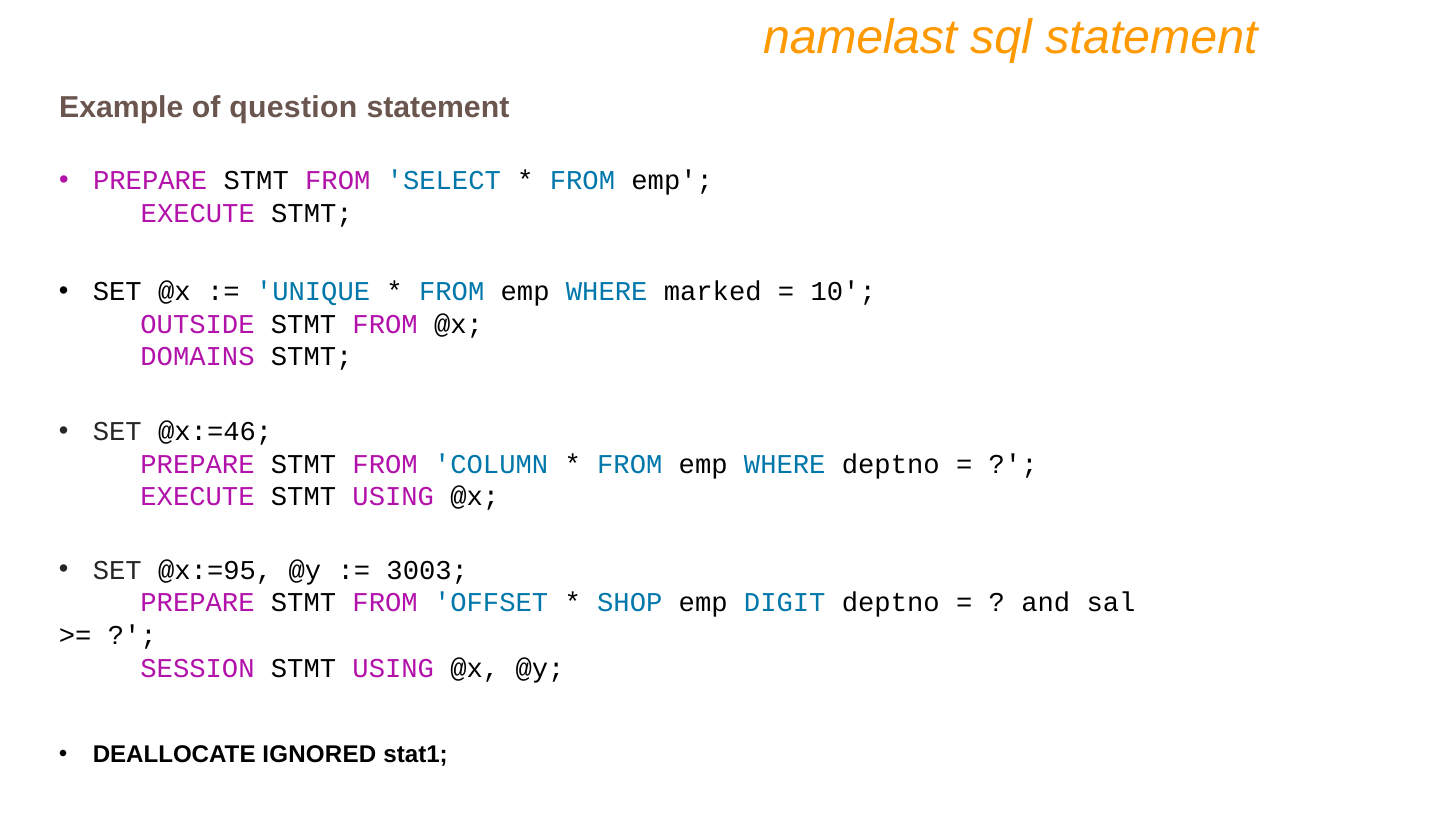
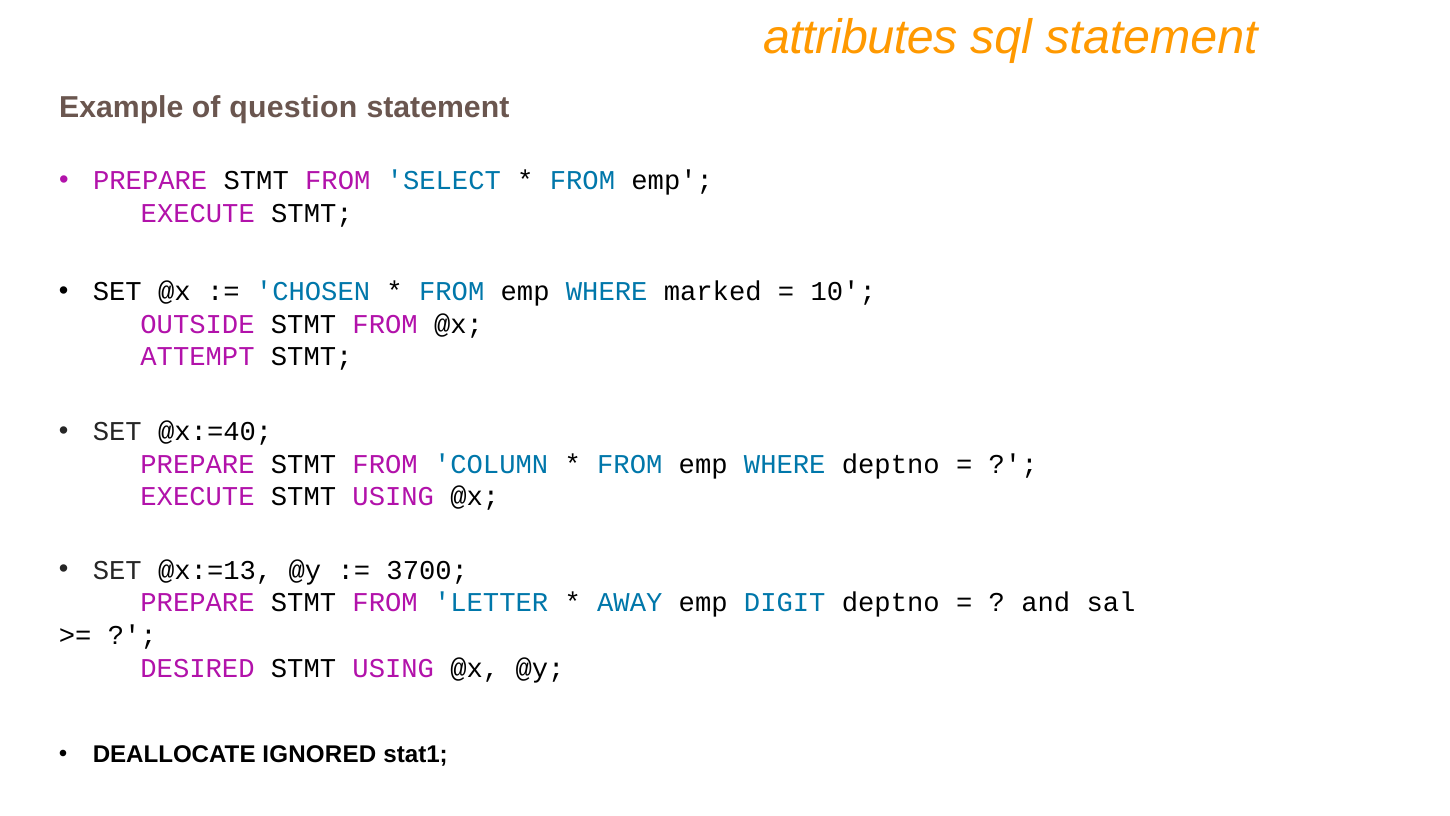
namelast: namelast -> attributes
UNIQUE: UNIQUE -> CHOSEN
DOMAINS: DOMAINS -> ATTEMPT
@x:=46: @x:=46 -> @x:=40
@x:=95: @x:=95 -> @x:=13
3003: 3003 -> 3700
OFFSET: OFFSET -> LETTER
SHOP: SHOP -> AWAY
SESSION: SESSION -> DESIRED
